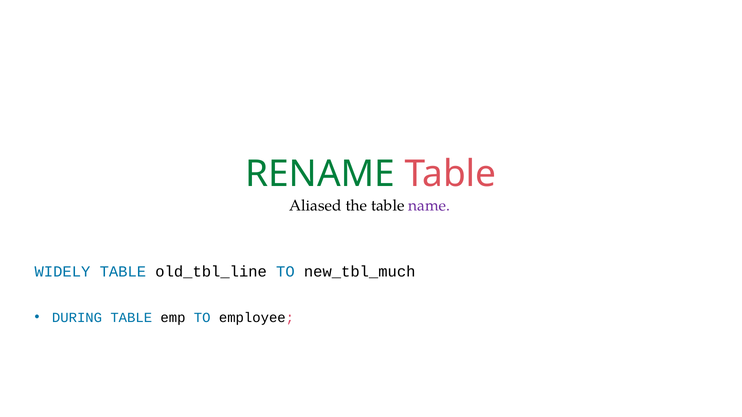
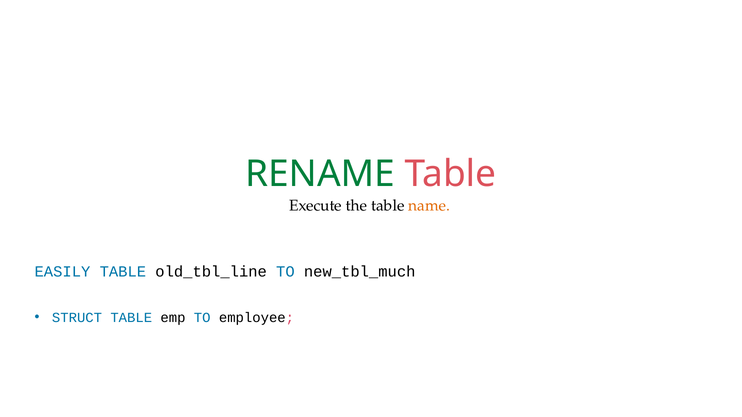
Aliased: Aliased -> Execute
name colour: purple -> orange
WIDELY: WIDELY -> EASILY
DURING: DURING -> STRUCT
